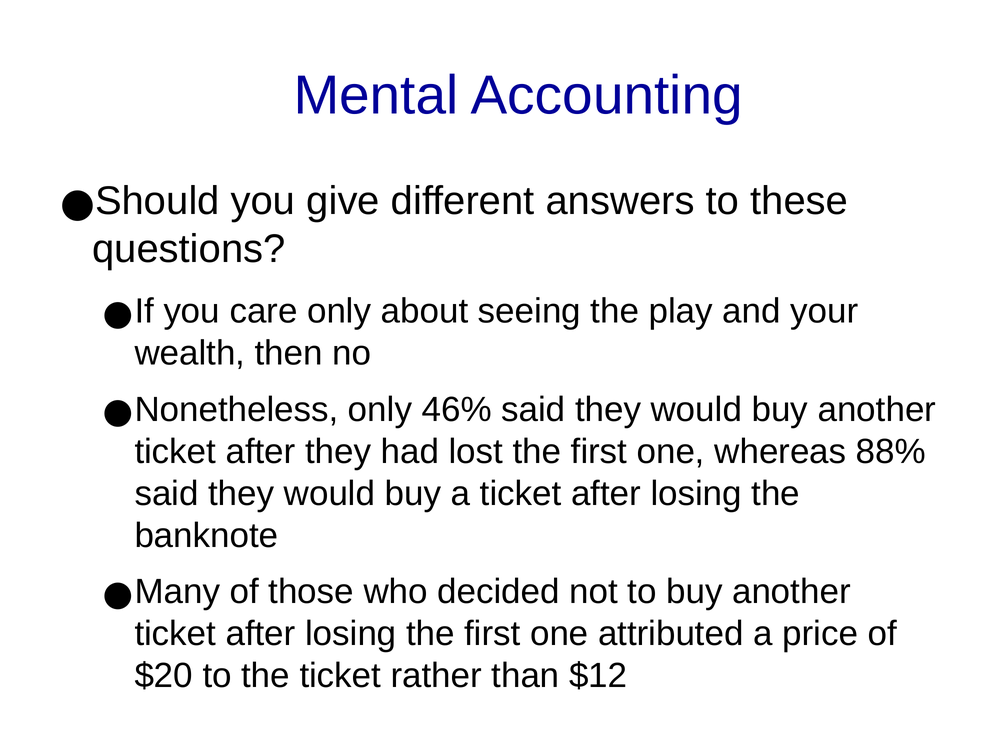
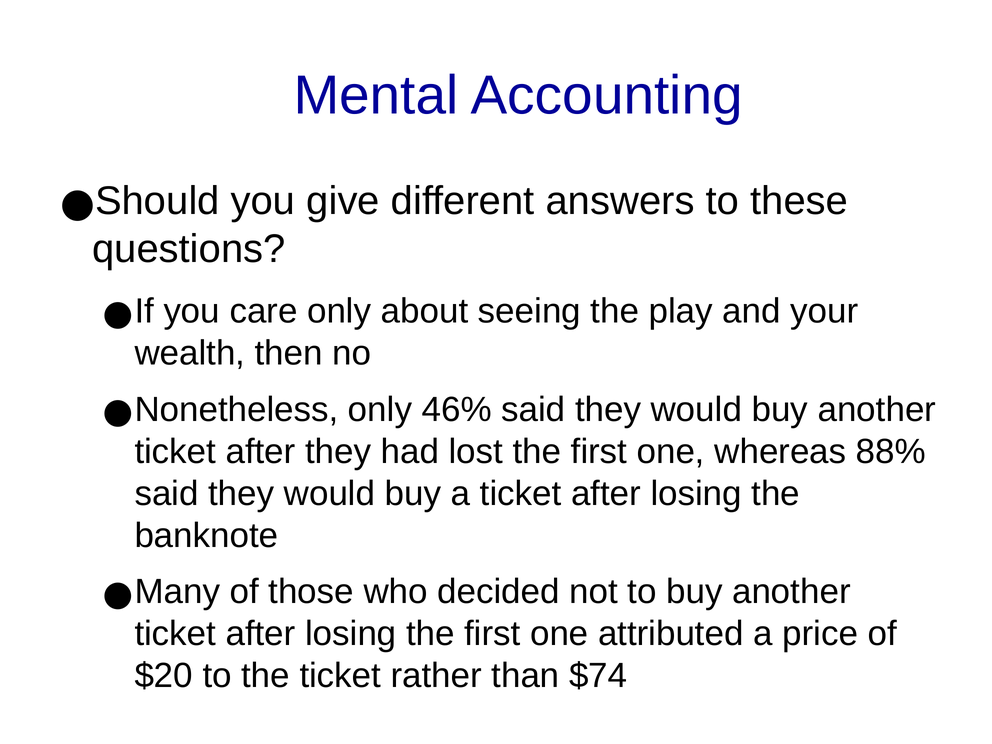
$12: $12 -> $74
